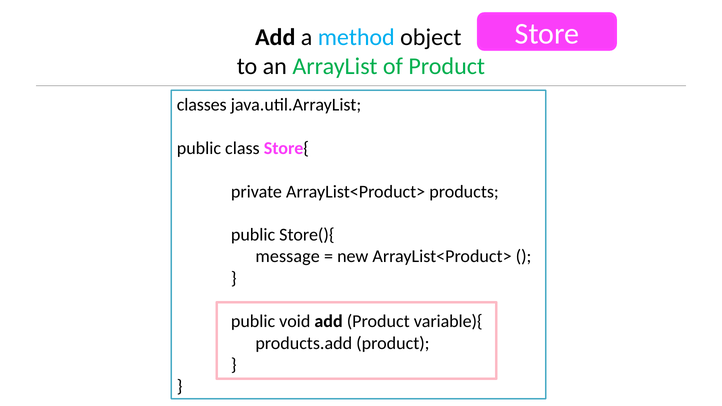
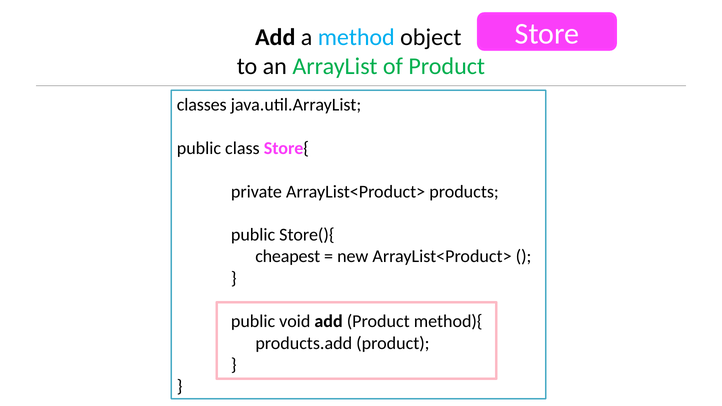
message: message -> cheapest
variable){: variable){ -> method){
